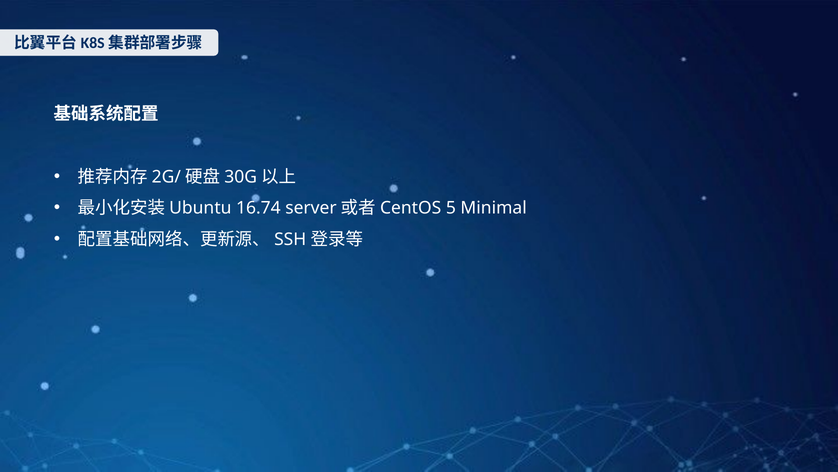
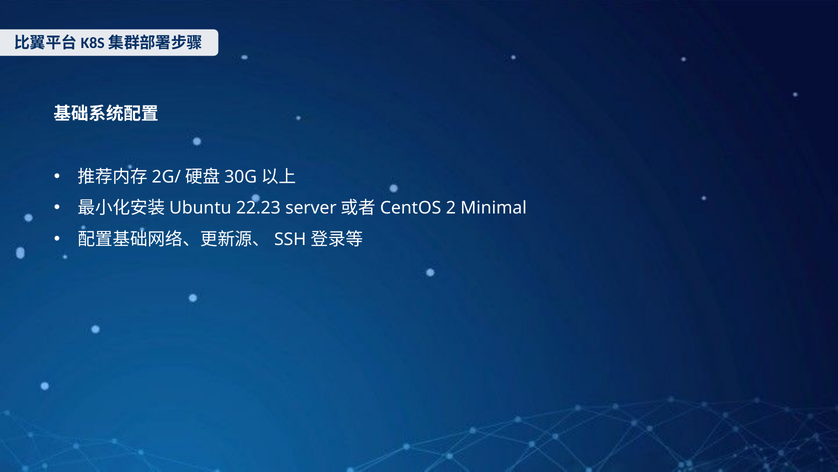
16.74: 16.74 -> 22.23
5: 5 -> 2
